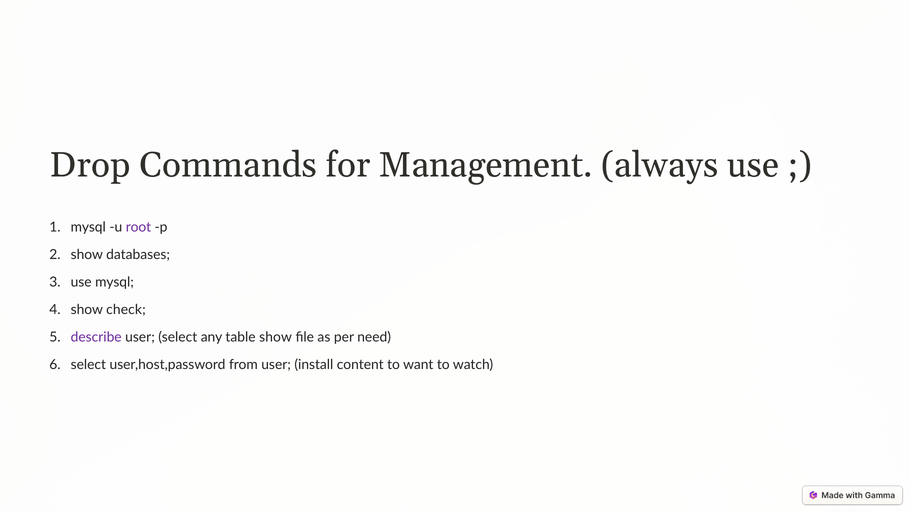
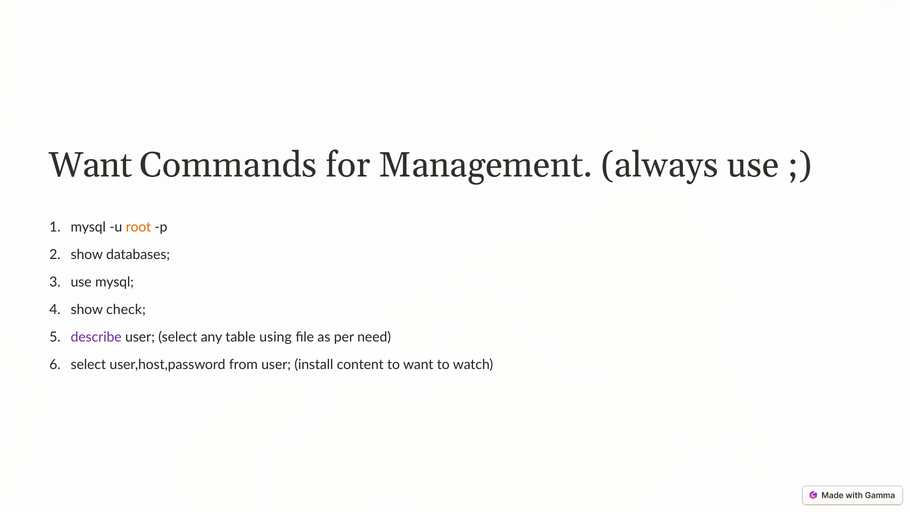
Drop at (90, 165): Drop -> Want
root colour: purple -> orange
table show: show -> using
